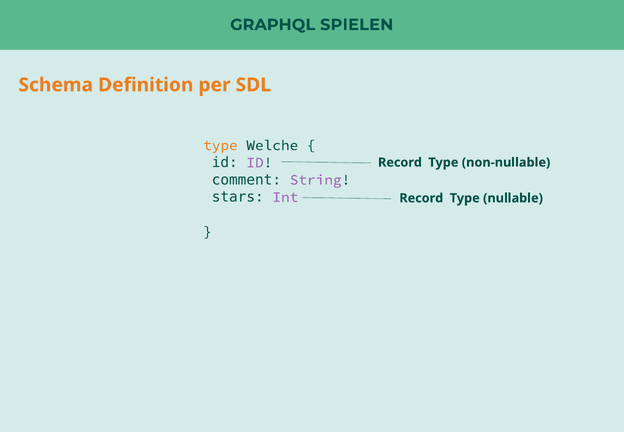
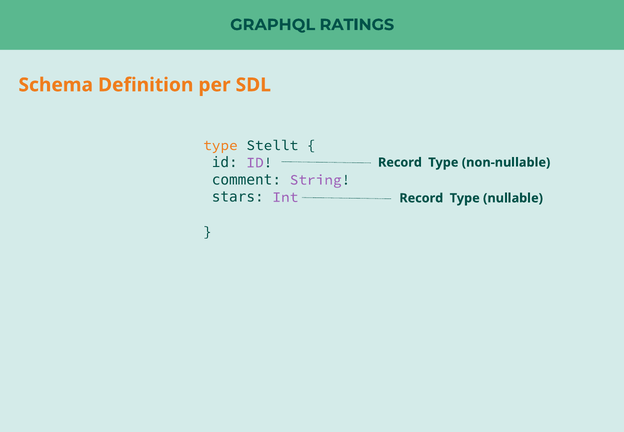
SPIELEN: SPIELEN -> RATINGS
Welche: Welche -> Stellt
